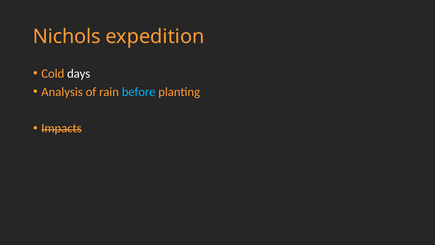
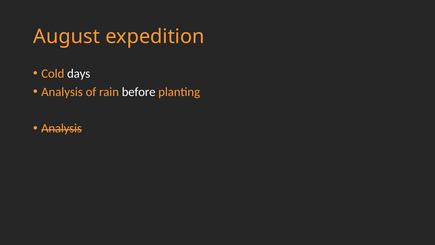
Nichols: Nichols -> August
before colour: light blue -> white
Impacts at (62, 128): Impacts -> Analysis
